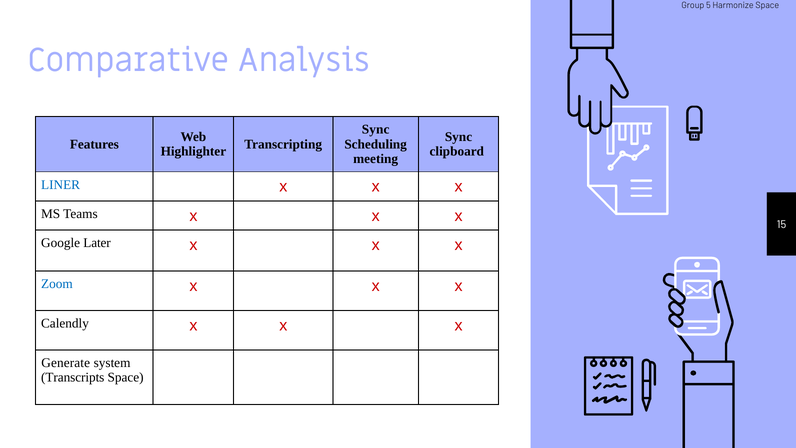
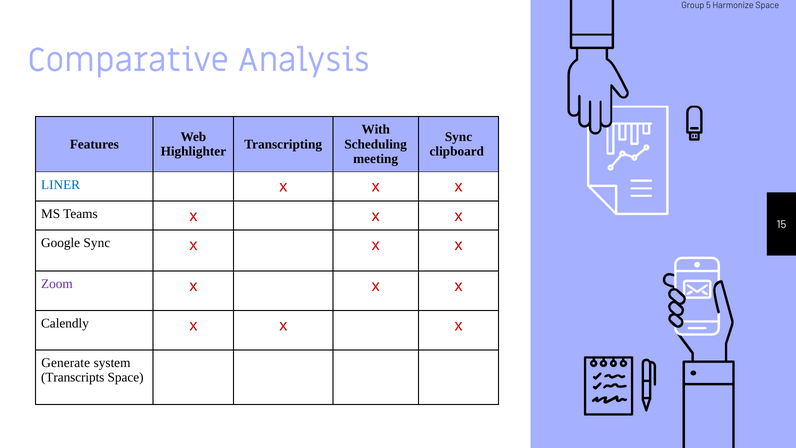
Sync at (376, 129): Sync -> With
Google Later: Later -> Sync
Zoom colour: blue -> purple
